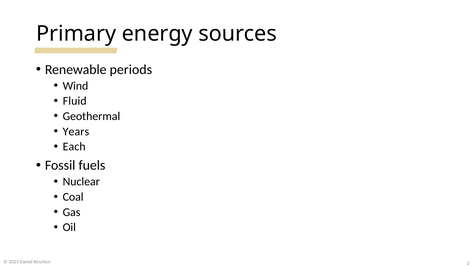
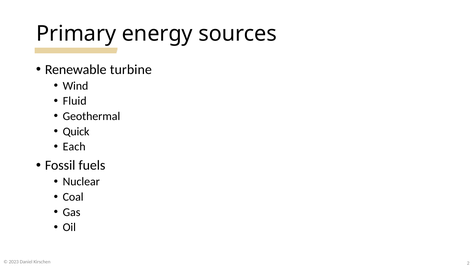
periods: periods -> turbine
Years: Years -> Quick
